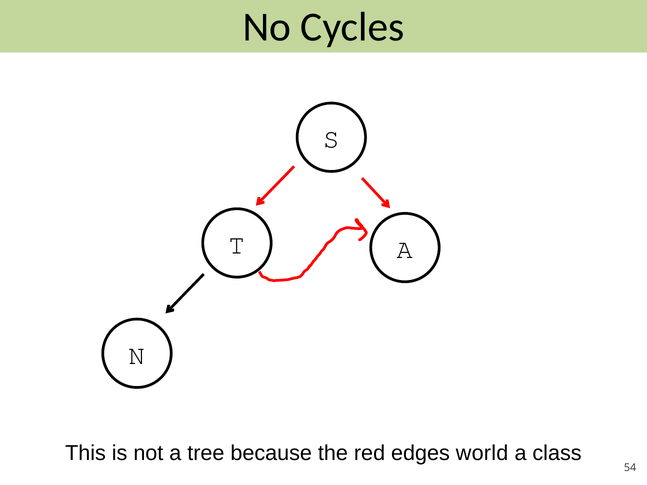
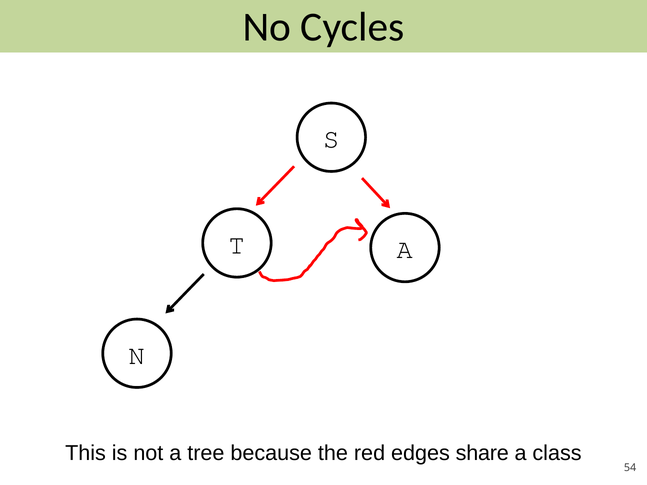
world: world -> share
